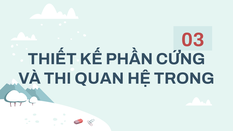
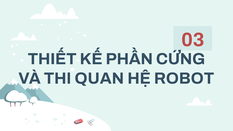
TRONG: TRONG -> ROBOT
